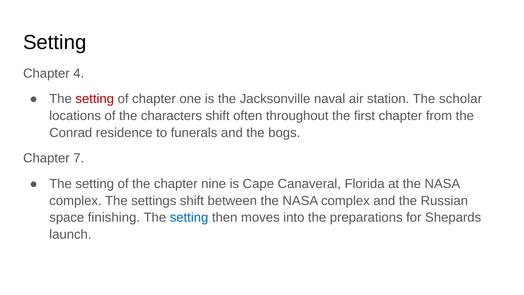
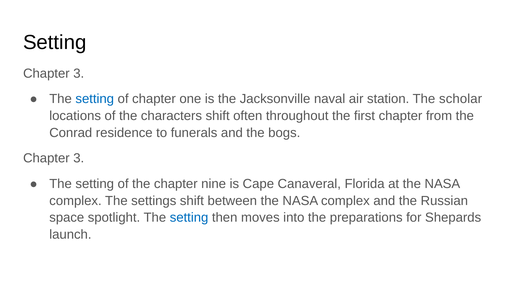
4 at (79, 73): 4 -> 3
setting at (95, 99) colour: red -> blue
7 at (79, 158): 7 -> 3
finishing: finishing -> spotlight
